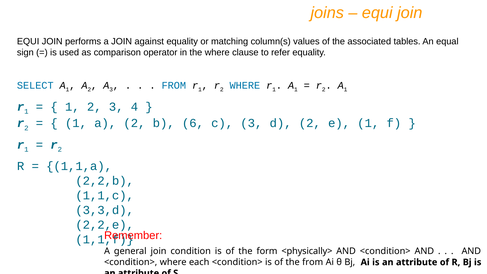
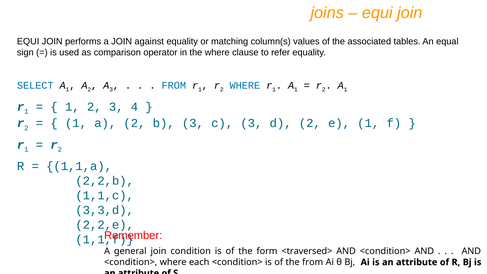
b 6: 6 -> 3
<physically>: <physically> -> <traversed>
